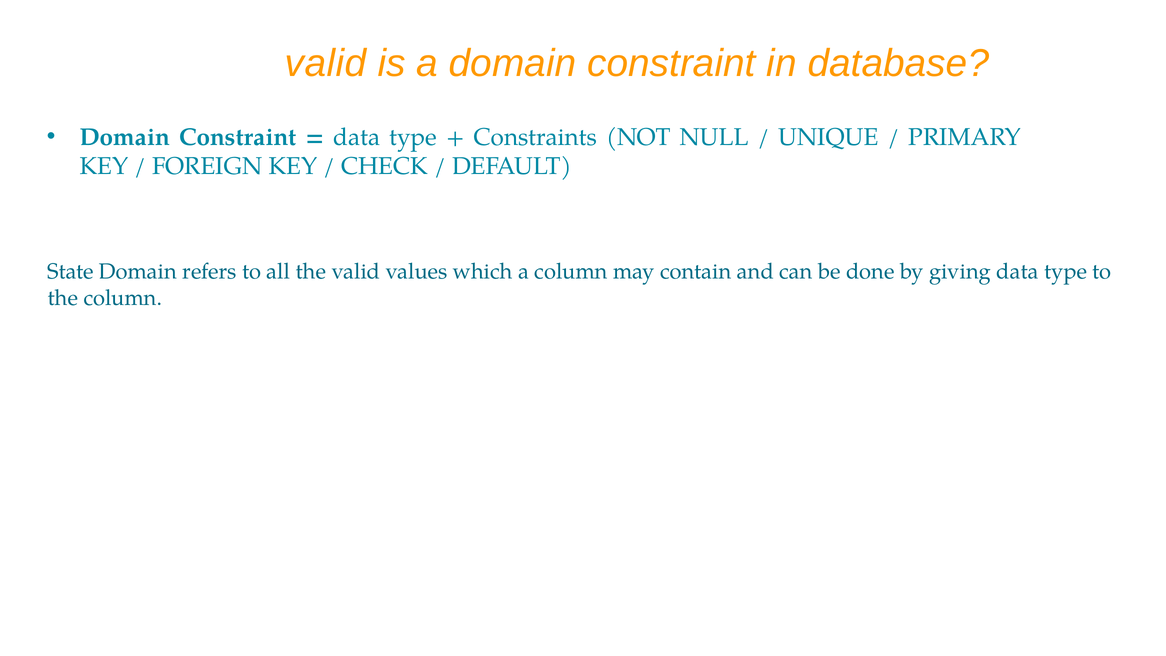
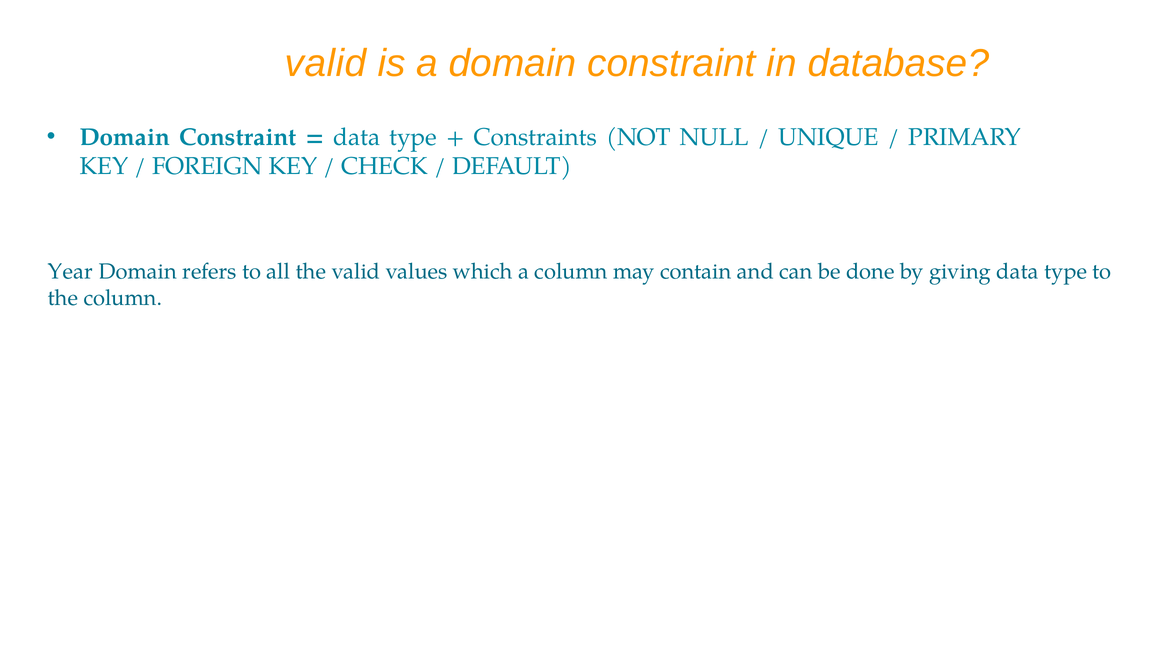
State: State -> Year
